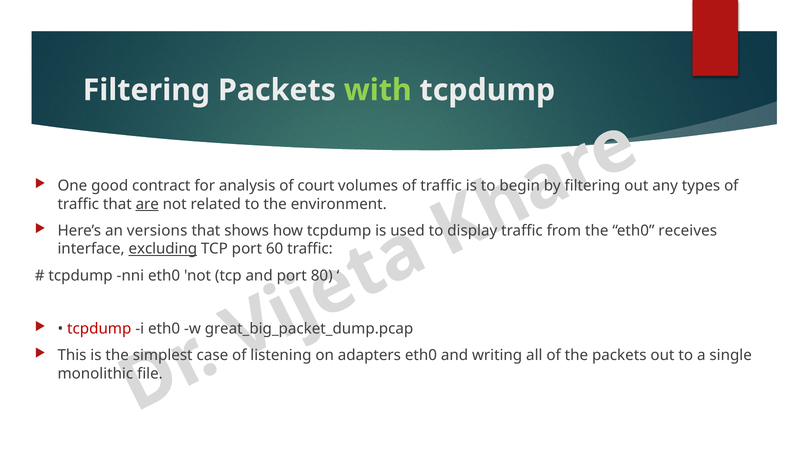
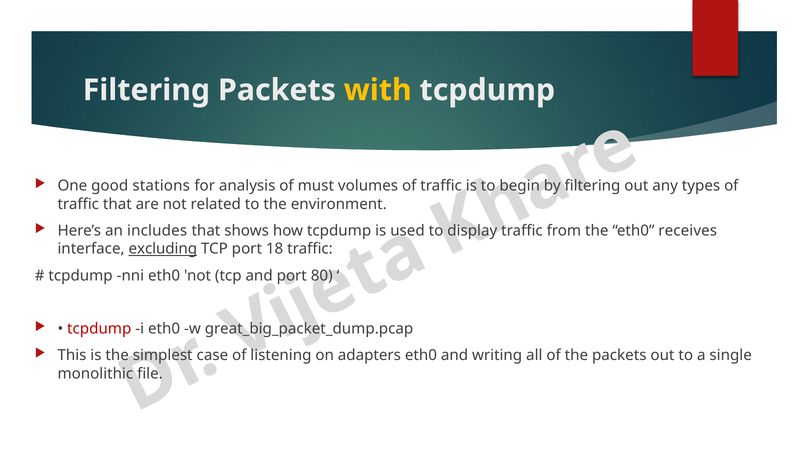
with colour: light green -> yellow
contract: contract -> stations
court: court -> must
are underline: present -> none
versions: versions -> includes
60: 60 -> 18
